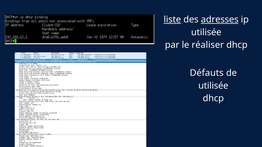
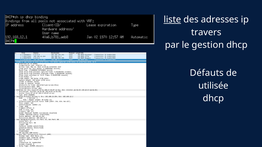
adresses underline: present -> none
utilisée at (206, 32): utilisée -> travers
réaliser: réaliser -> gestion
